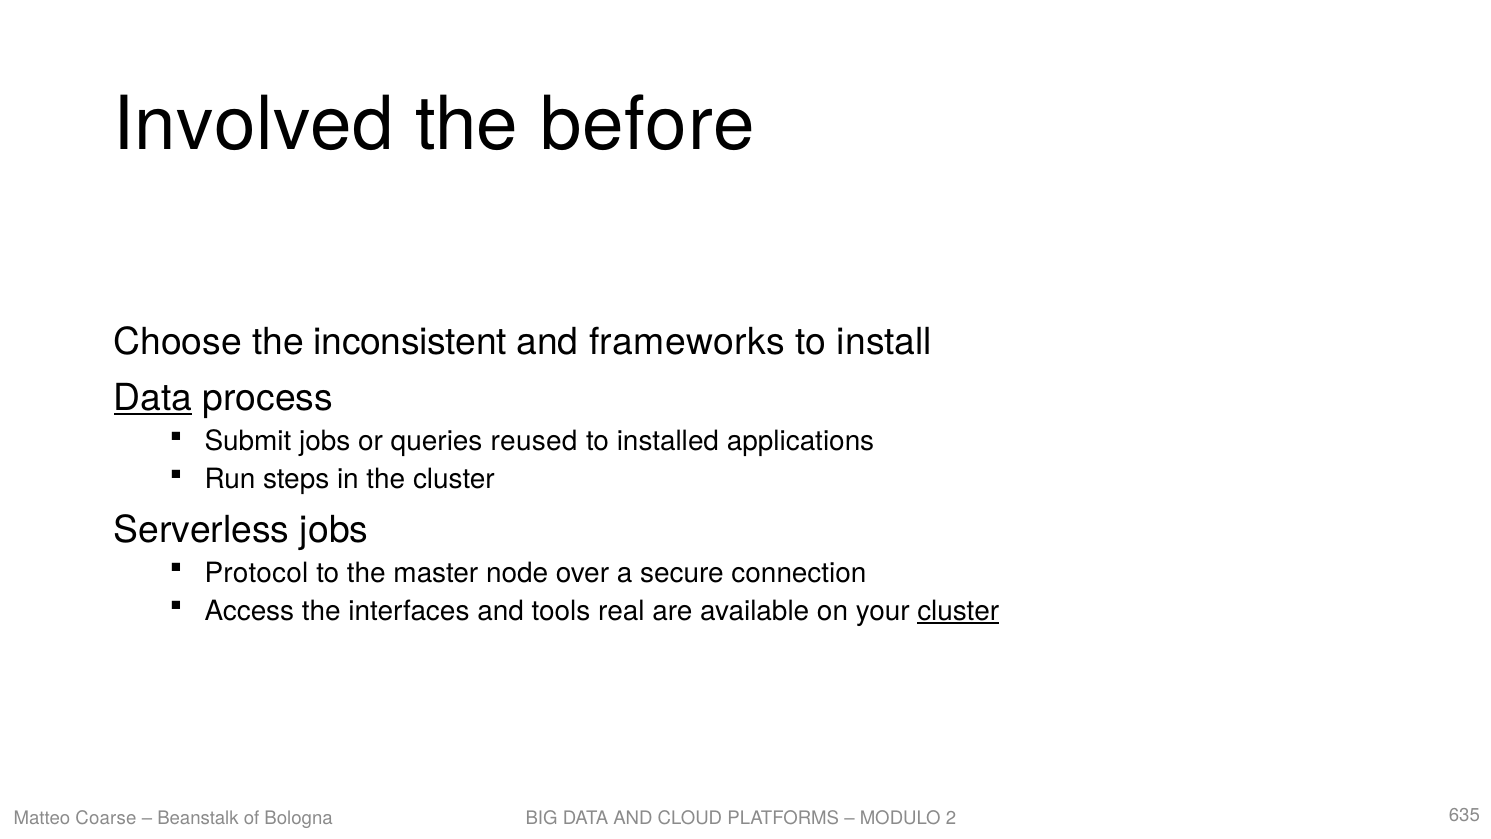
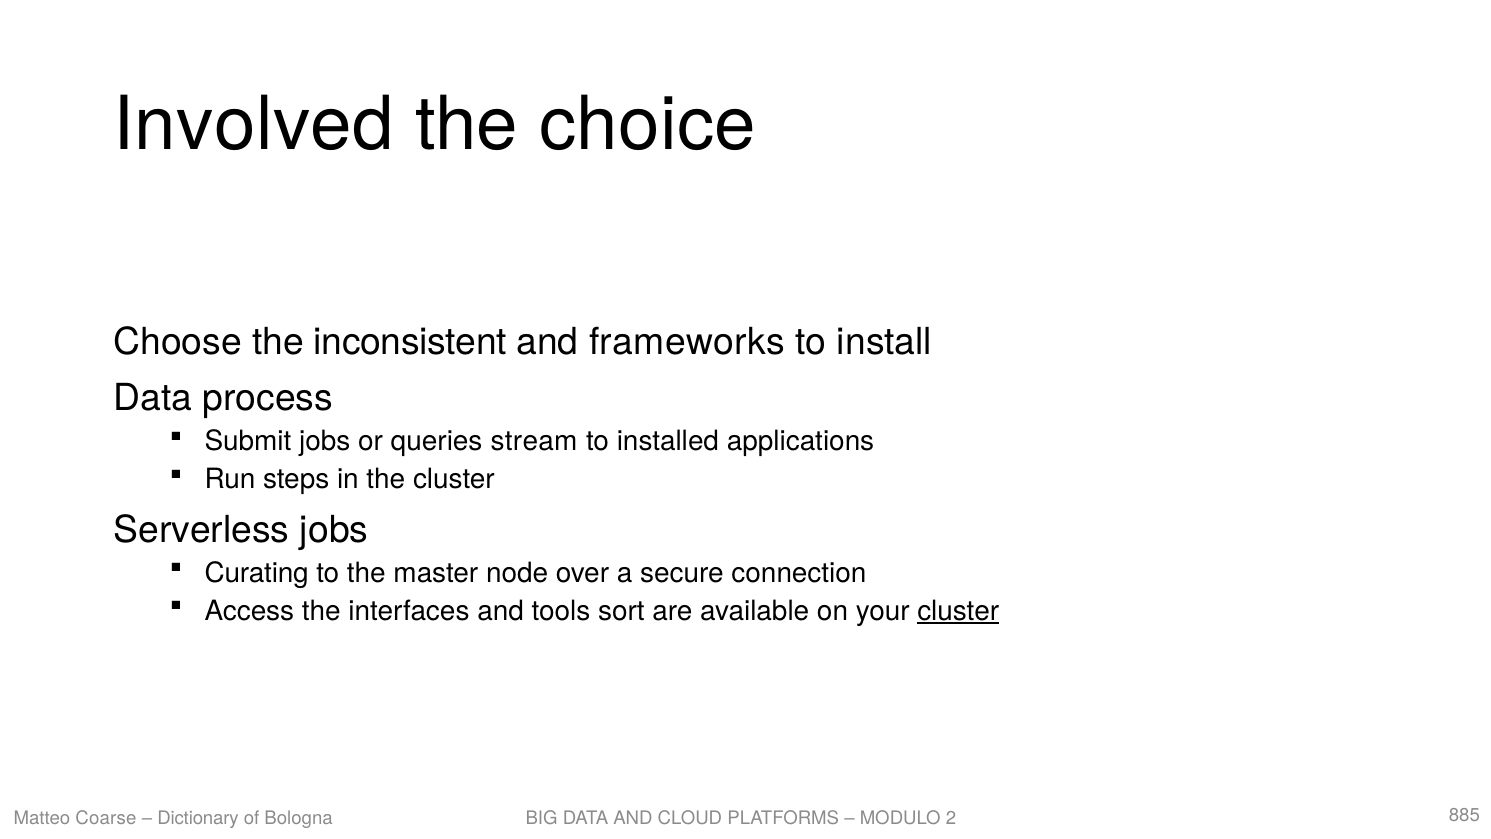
before: before -> choice
Data at (153, 398) underline: present -> none
reused: reused -> stream
Protocol: Protocol -> Curating
real: real -> sort
Beanstalk: Beanstalk -> Dictionary
635: 635 -> 885
